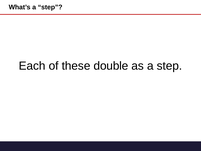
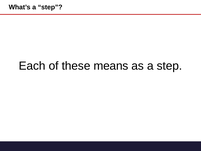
double: double -> means
